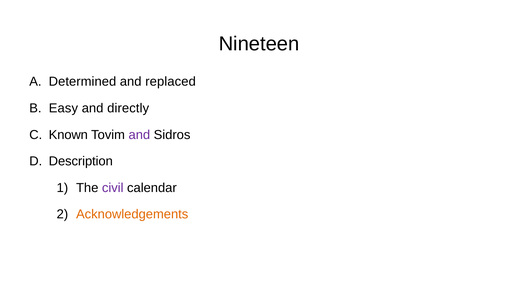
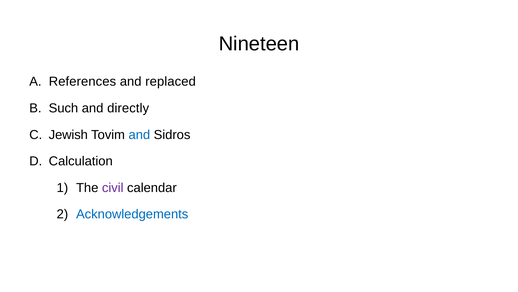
Determined: Determined -> References
Easy: Easy -> Such
Known: Known -> Jewish
and at (139, 134) colour: purple -> blue
Description: Description -> Calculation
Acknowledgements colour: orange -> blue
